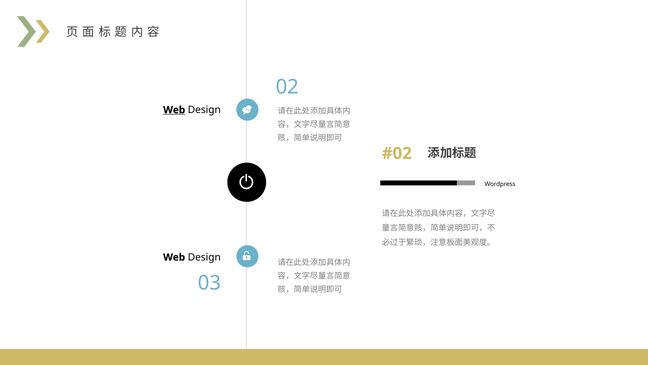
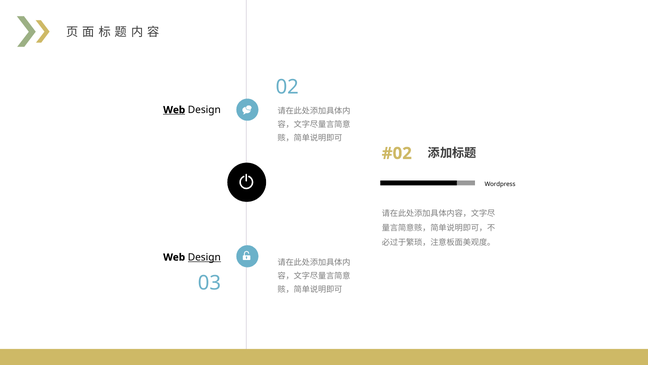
Design at (204, 257) underline: none -> present
